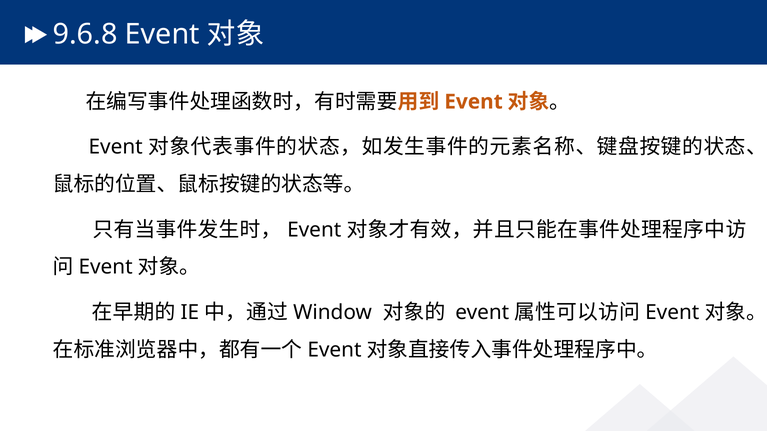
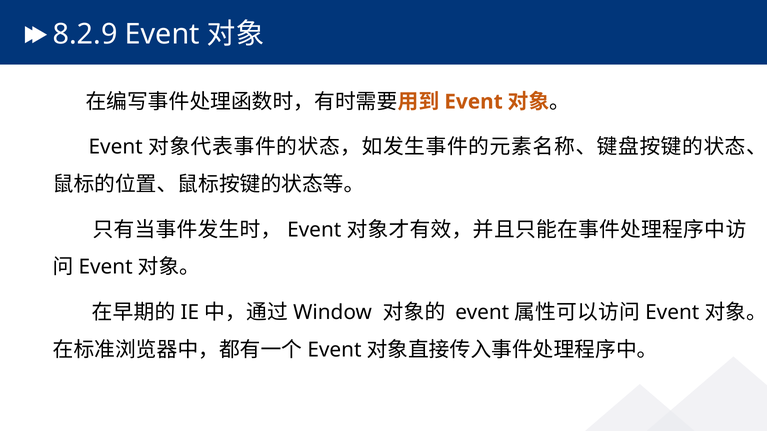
9.6.8: 9.6.8 -> 8.2.9
